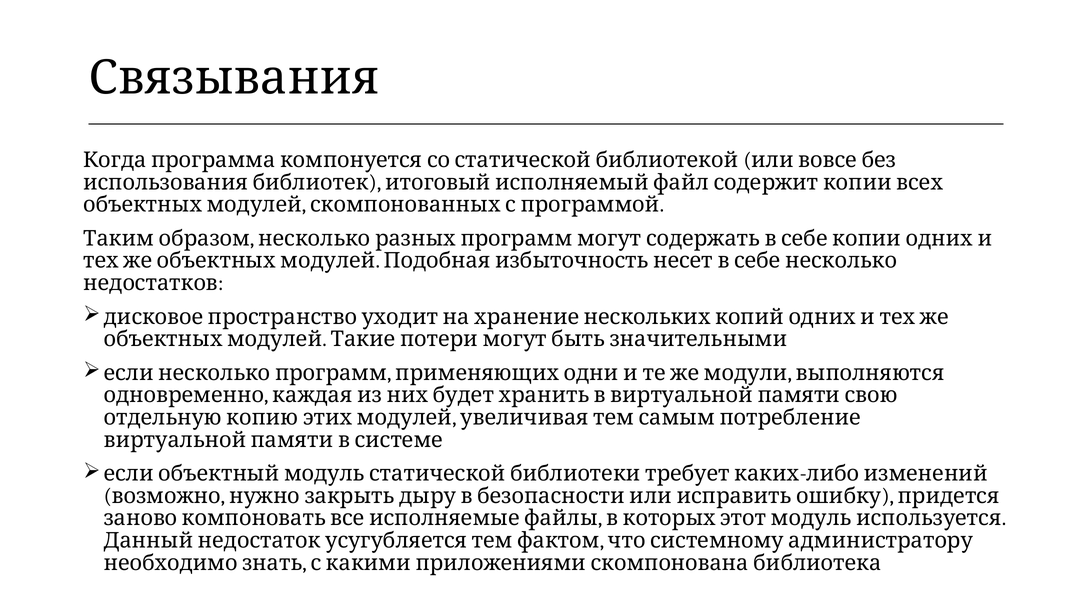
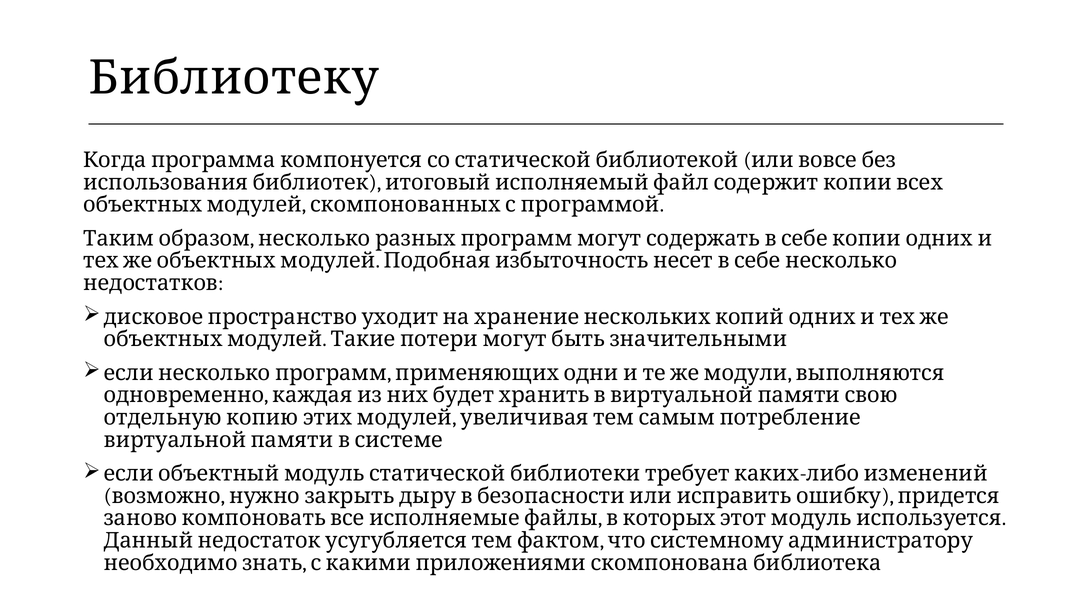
Связывания: Связывания -> Библиотеку
